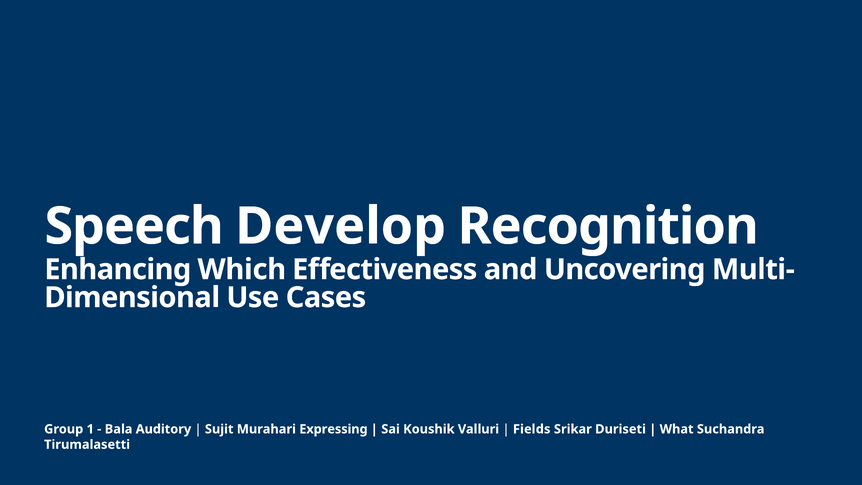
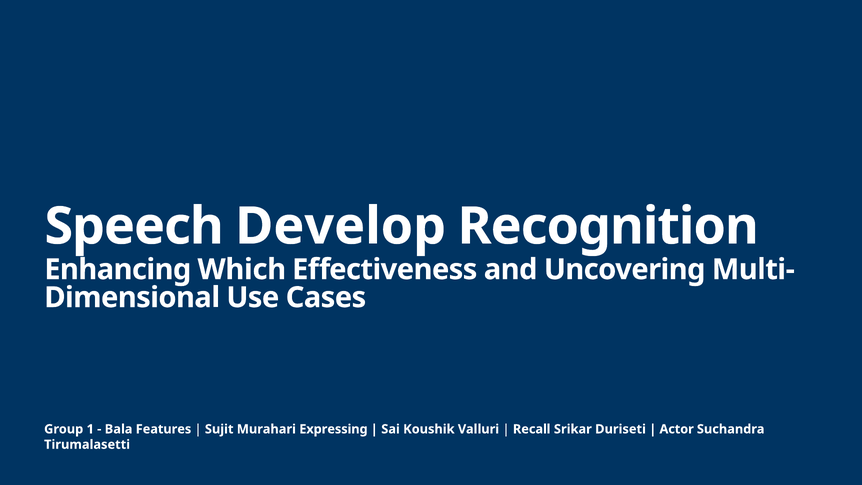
Auditory: Auditory -> Features
Fields: Fields -> Recall
What: What -> Actor
